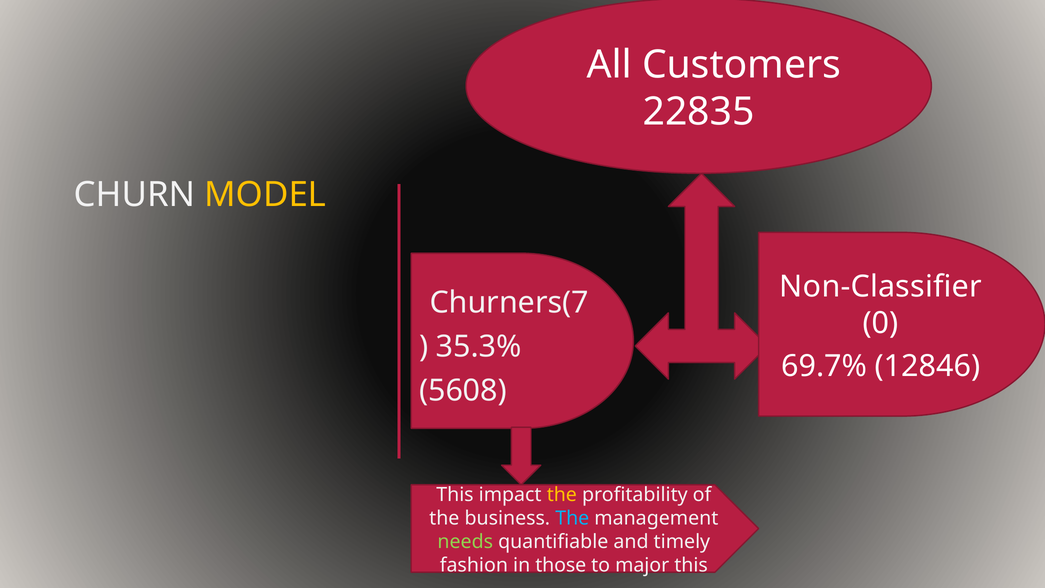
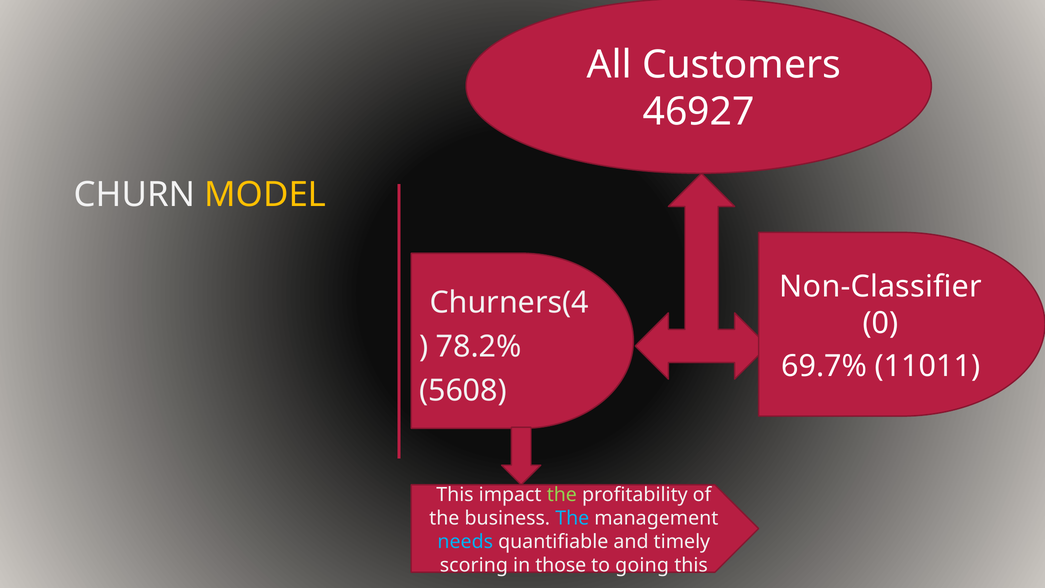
22835: 22835 -> 46927
Churners(7: Churners(7 -> Churners(4
35.3%: 35.3% -> 78.2%
12846: 12846 -> 11011
the at (562, 494) colour: yellow -> light green
needs colour: light green -> light blue
fashion: fashion -> scoring
major: major -> going
